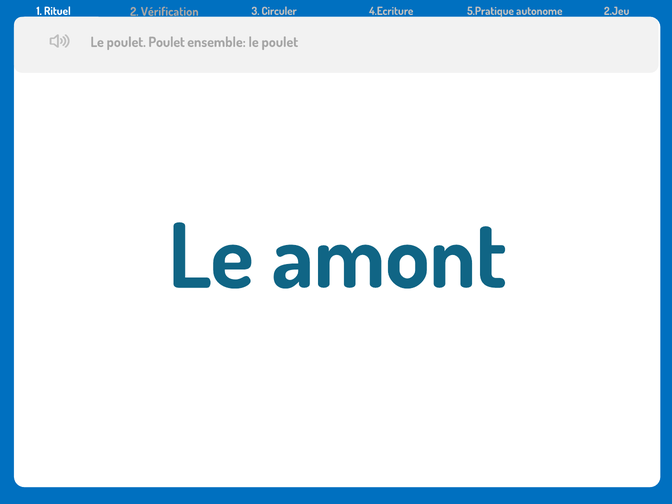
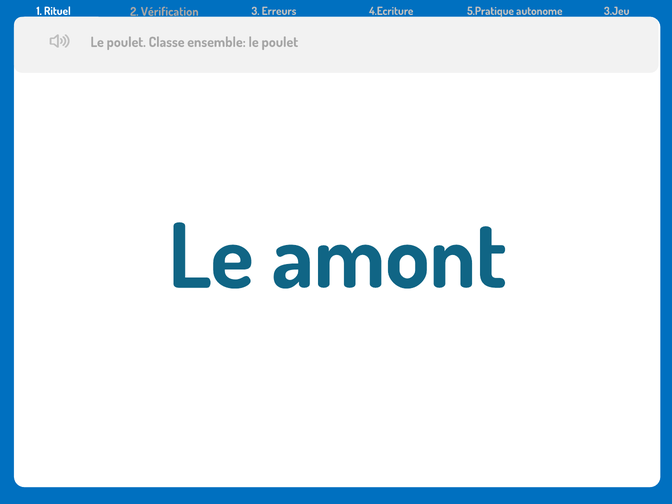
Circuler: Circuler -> Erreurs
2.Jeu: 2.Jeu -> 3.Jeu
poulet Poulet: Poulet -> Classe
